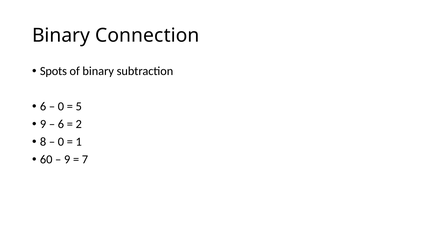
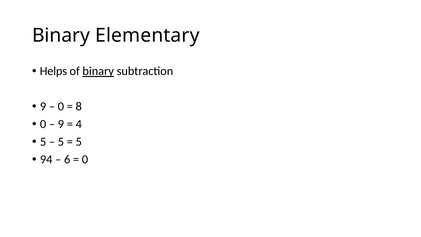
Connection: Connection -> Elementary
Spots: Spots -> Helps
binary at (98, 71) underline: none -> present
6 at (43, 106): 6 -> 9
5: 5 -> 8
9 at (43, 124): 9 -> 0
6 at (61, 124): 6 -> 9
2: 2 -> 4
8 at (43, 142): 8 -> 5
0 at (61, 142): 0 -> 5
1 at (79, 142): 1 -> 5
60: 60 -> 94
9 at (67, 159): 9 -> 6
7 at (85, 159): 7 -> 0
